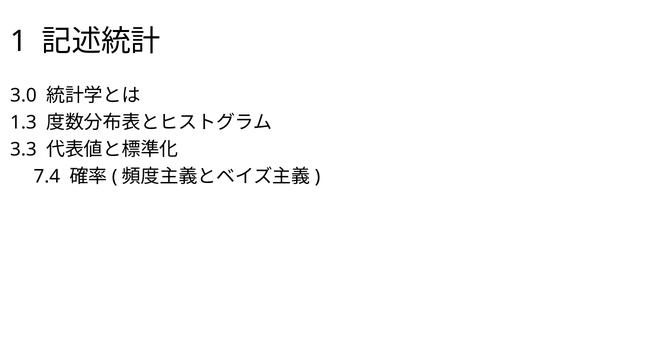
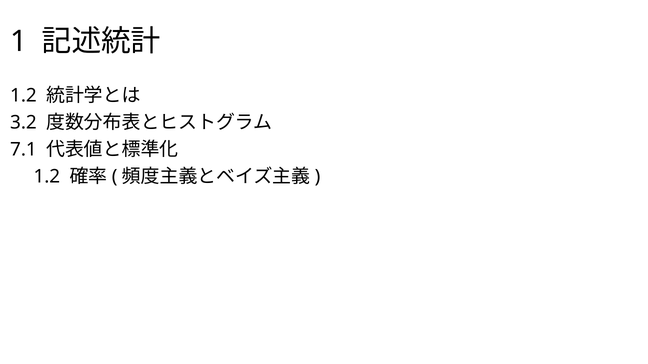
3.0 at (23, 95): 3.0 -> 1.2
1.3: 1.3 -> 3.2
3.3: 3.3 -> 7.1
7.4 at (47, 177): 7.4 -> 1.2
